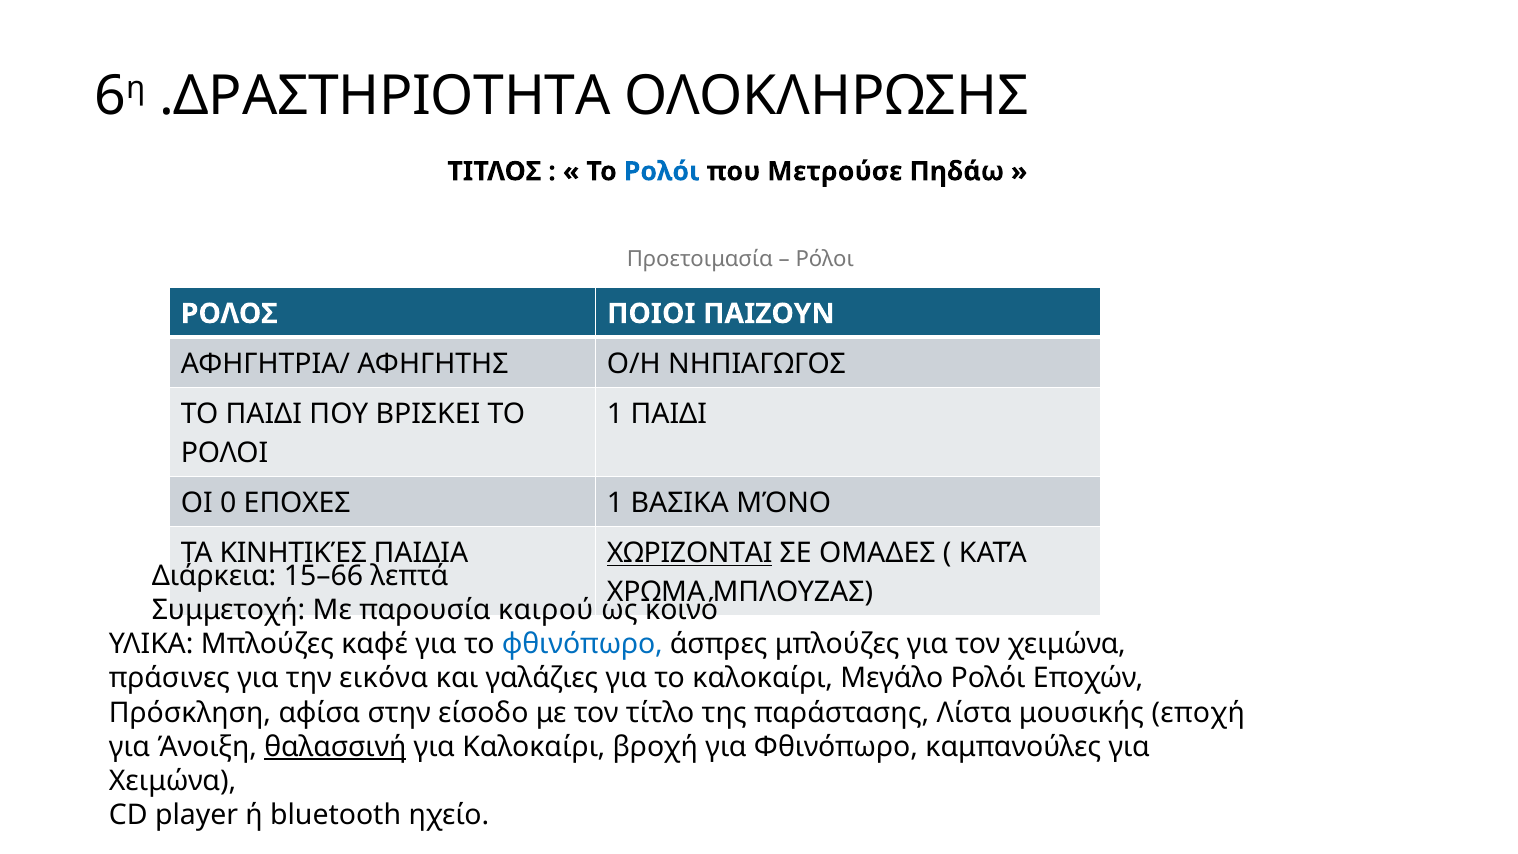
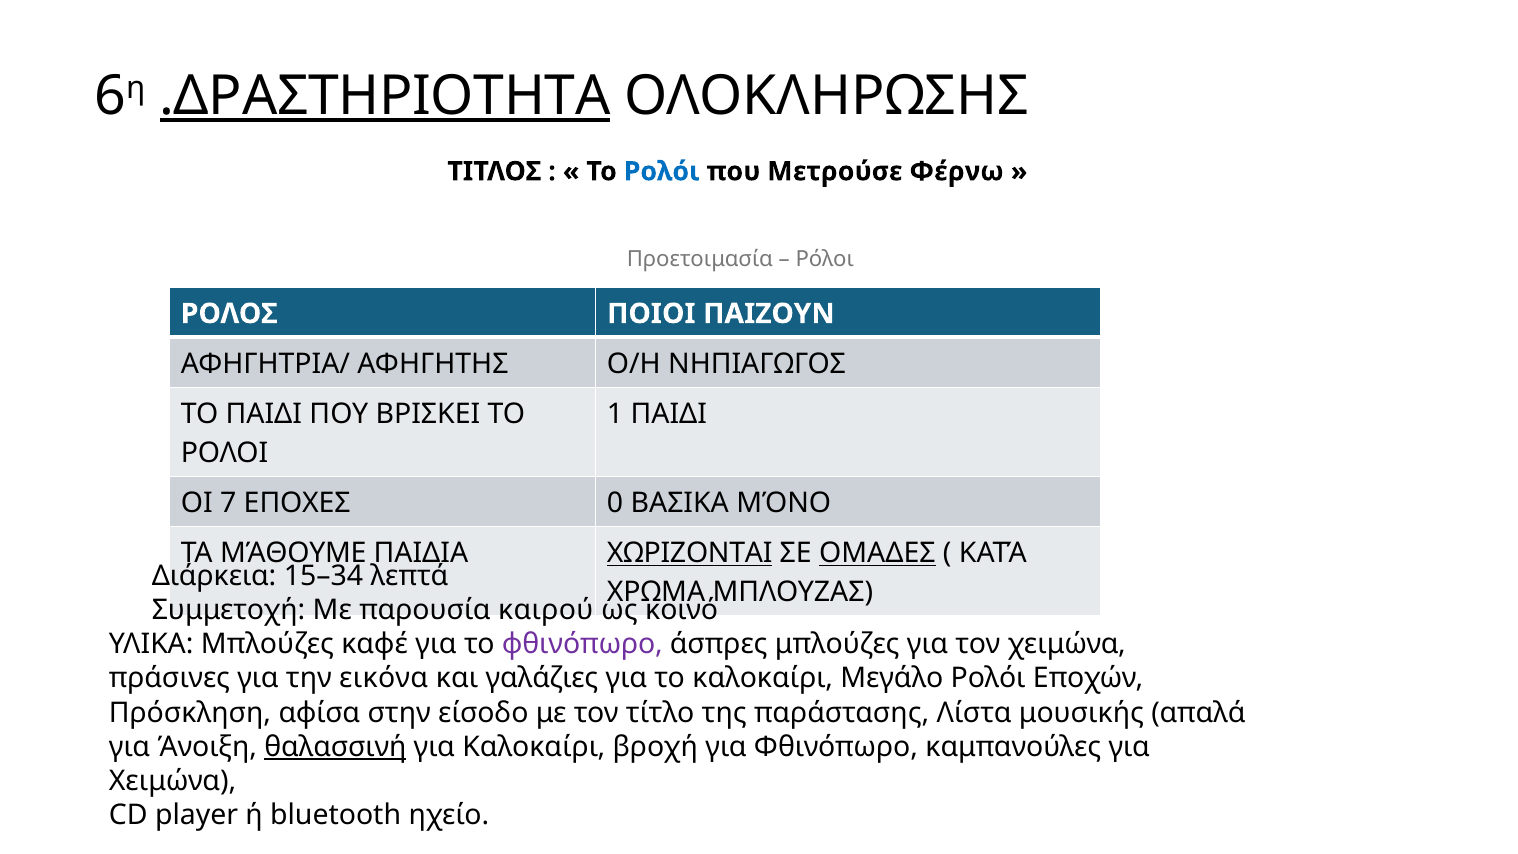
.ΔΡΑΣΤΗΡΙΟΤΗΤΑ underline: none -> present
Πηδάω: Πηδάω -> Φέρνω
0: 0 -> 7
ΕΠΟΧΕΣ 1: 1 -> 0
ΚΙΝΗΤΙΚΈΣ: ΚΙΝΗΤΙΚΈΣ -> ΜΆΘΟΥΜΕ
ΟΜΑΔΕΣ underline: none -> present
15–66: 15–66 -> 15–34
φθινόπωρο at (582, 644) colour: blue -> purple
εποχή: εποχή -> απαλά
